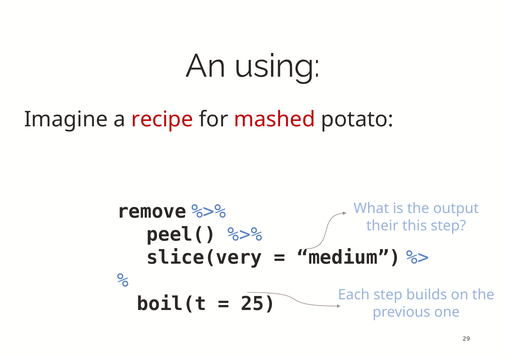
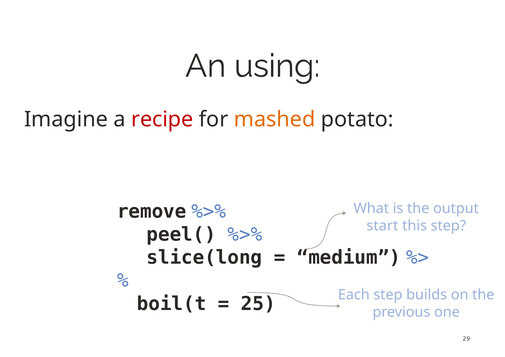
mashed colour: red -> orange
their: their -> start
slice(very: slice(very -> slice(long
